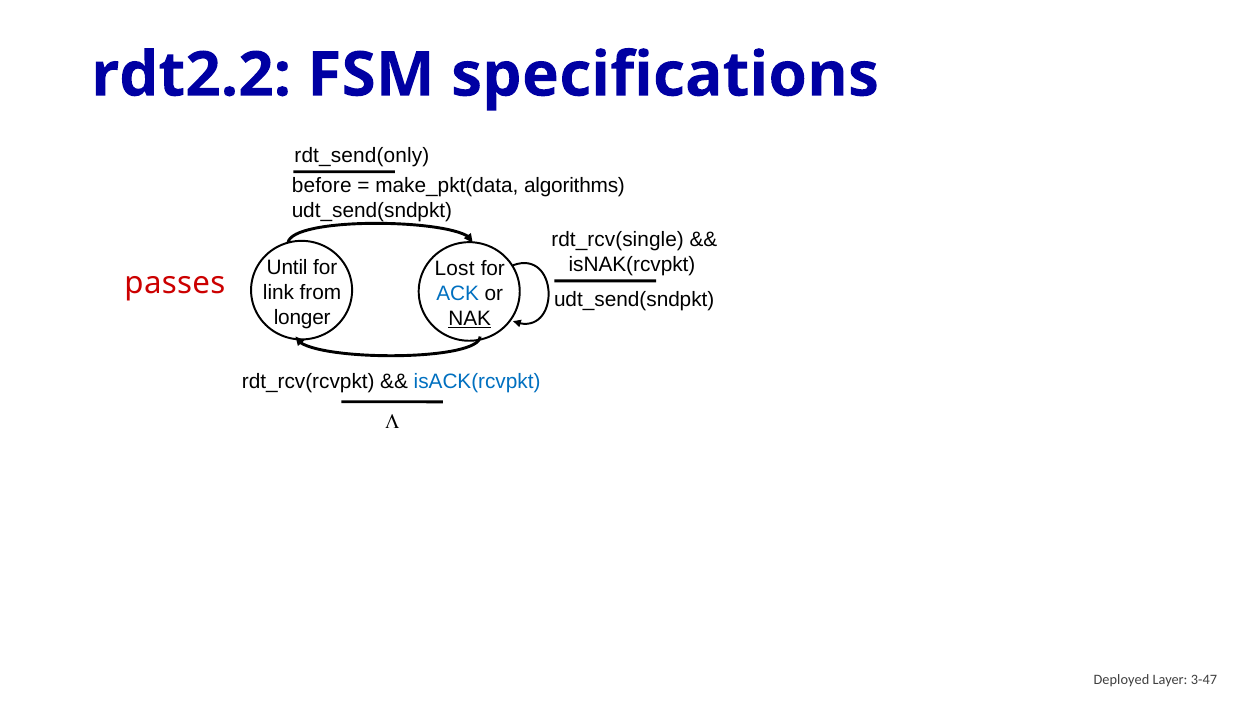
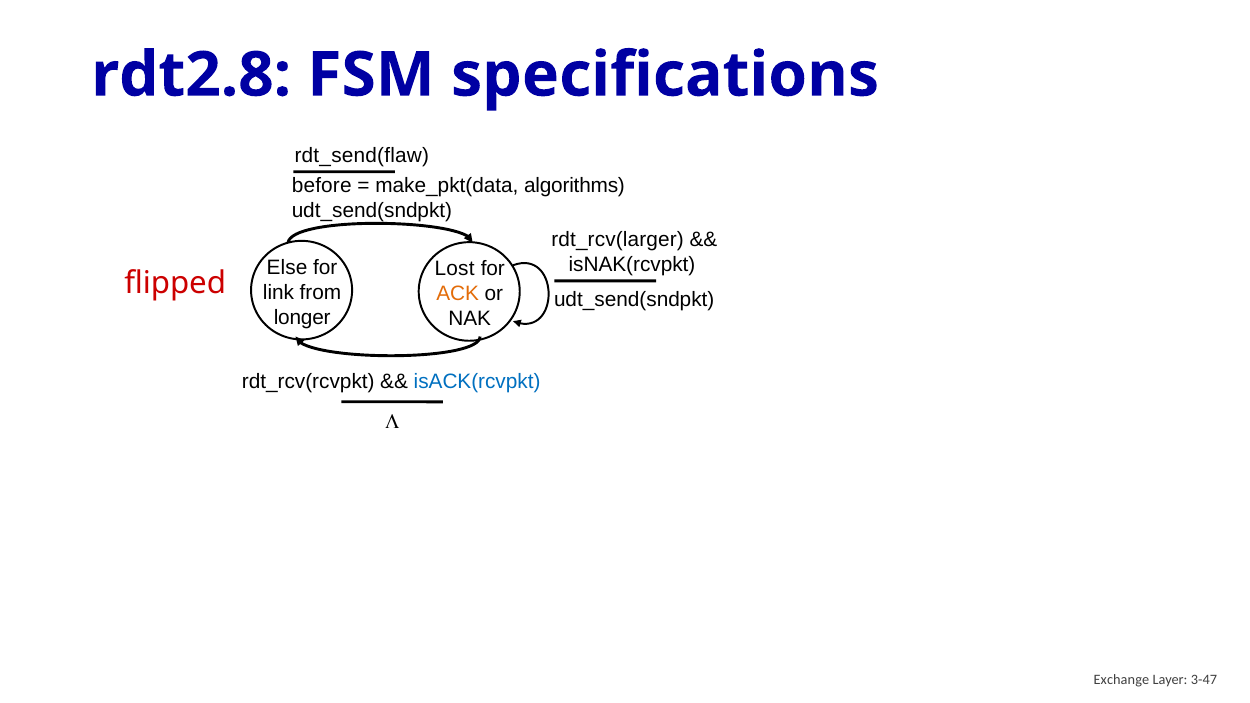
rdt2.2: rdt2.2 -> rdt2.8
rdt_send(only: rdt_send(only -> rdt_send(flaw
rdt_rcv(single: rdt_rcv(single -> rdt_rcv(larger
Until: Until -> Else
passes: passes -> flipped
ACK colour: blue -> orange
NAK underline: present -> none
Deployed: Deployed -> Exchange
